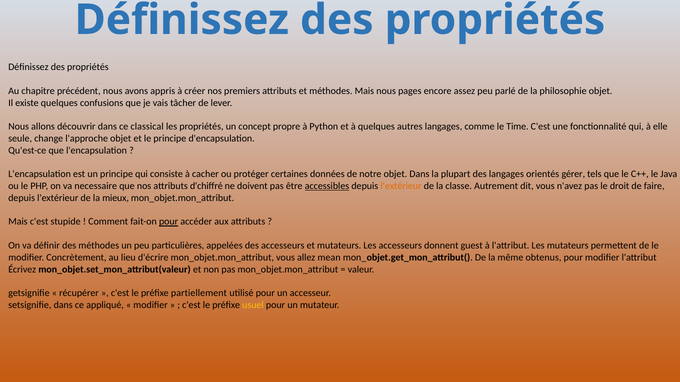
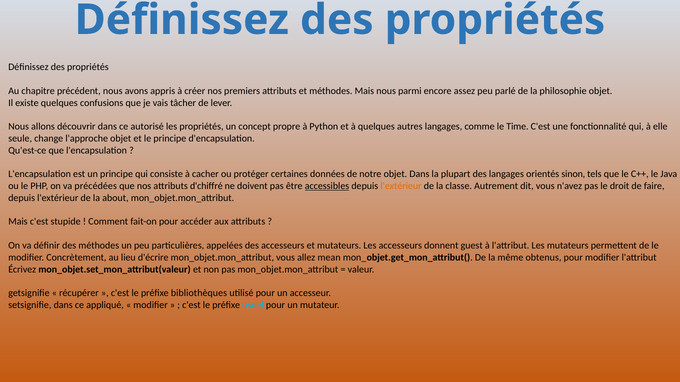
pages: pages -> parmi
classical: classical -> autorisé
gérer: gérer -> sinon
necessaire: necessaire -> précédées
mieux: mieux -> about
pour at (169, 222) underline: present -> none
partiellement: partiellement -> bibliothèques
usuel colour: yellow -> light blue
